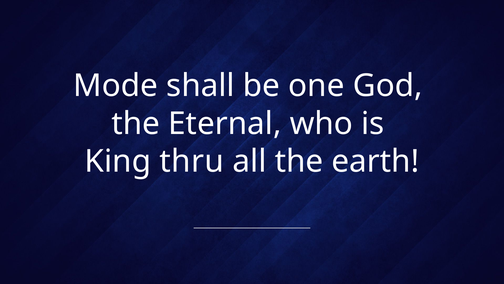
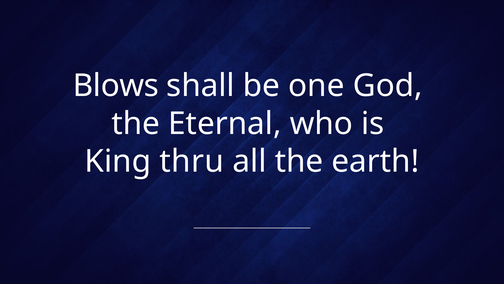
Mode: Mode -> Blows
